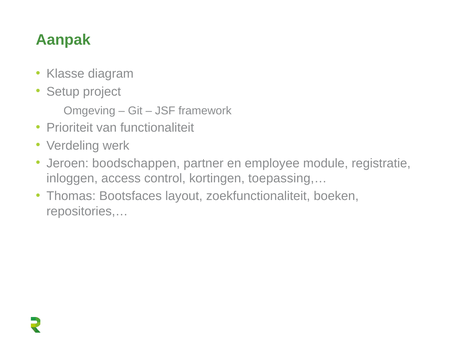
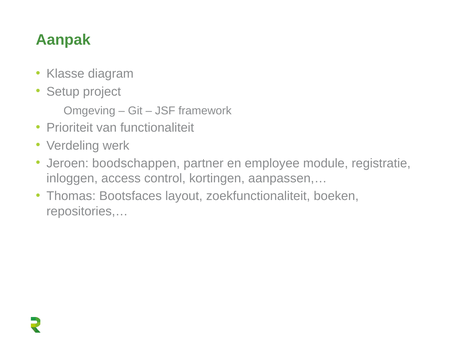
toepassing,…: toepassing,… -> aanpassen,…
